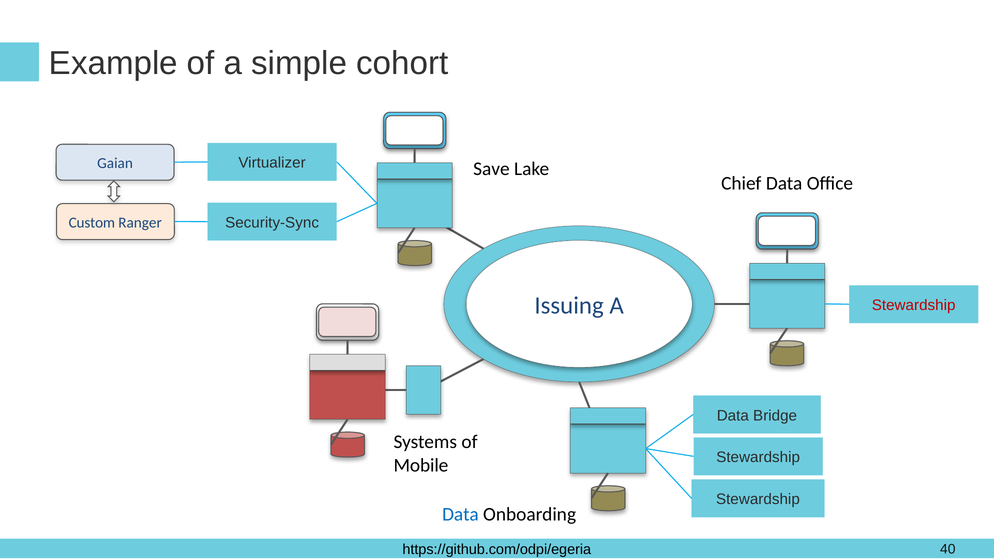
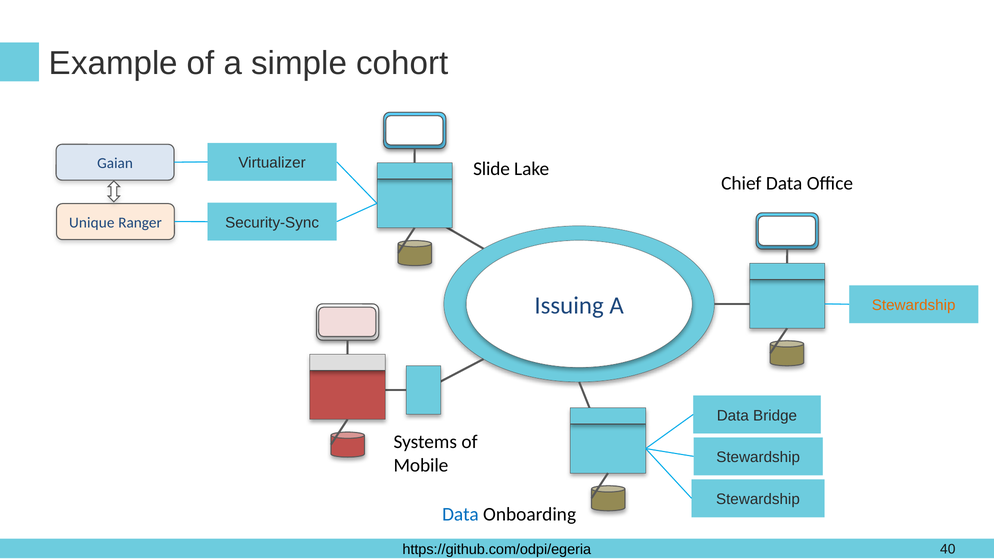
Save: Save -> Slide
Custom: Custom -> Unique
Stewardship at (914, 305) colour: red -> orange
